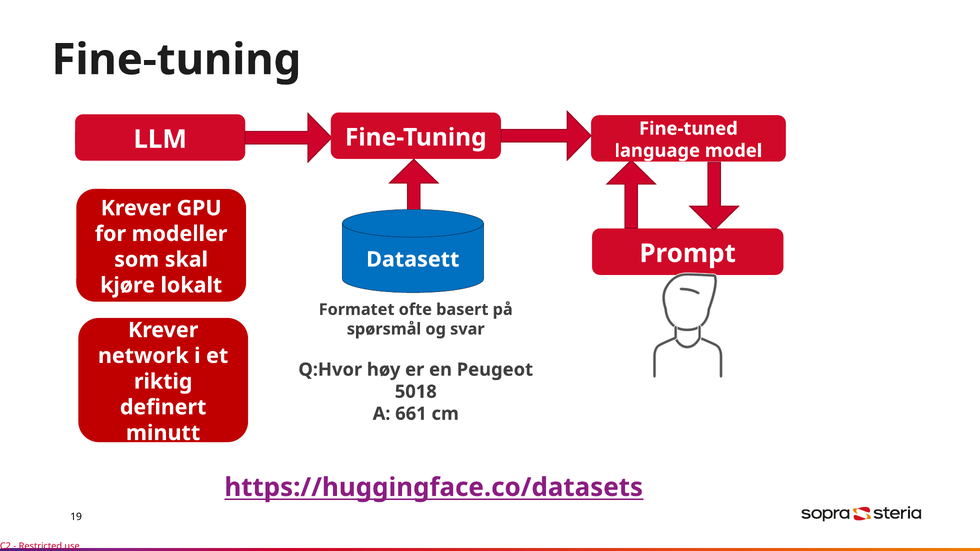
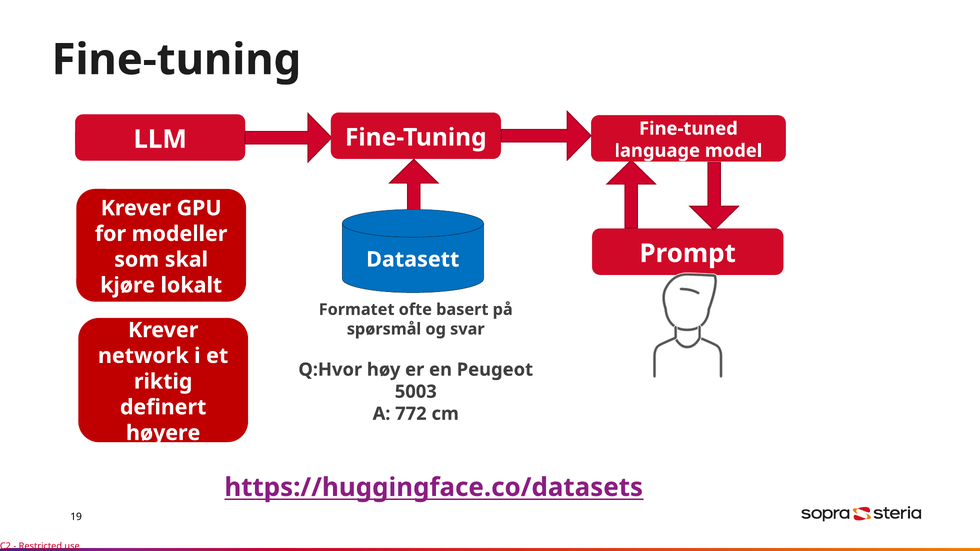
5018: 5018 -> 5003
661: 661 -> 772
minutt: minutt -> høyere
